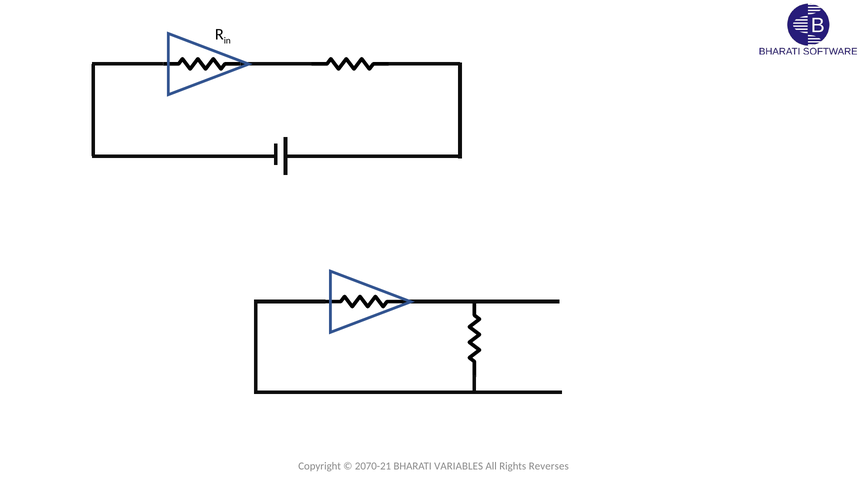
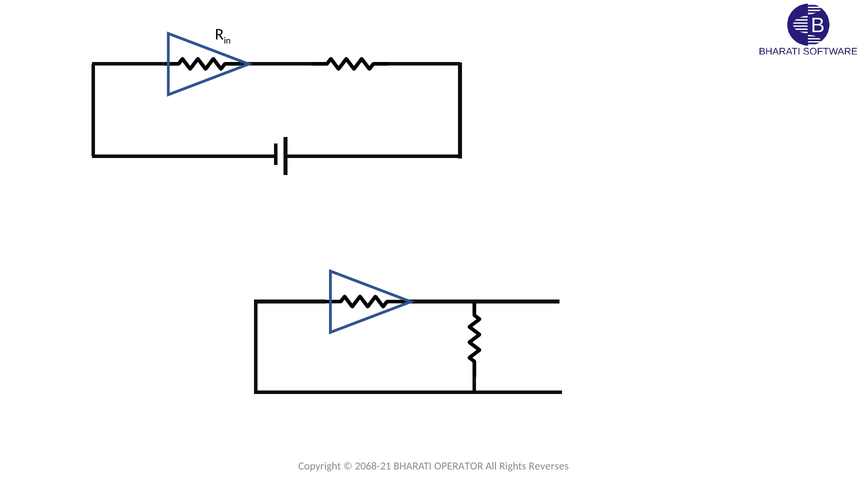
2070-21: 2070-21 -> 2068-21
VARIABLES: VARIABLES -> OPERATOR
